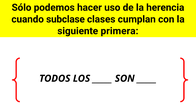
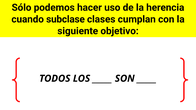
primera: primera -> objetivo
